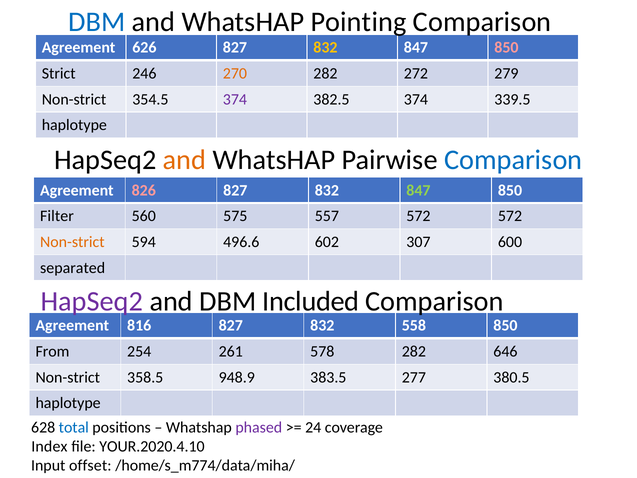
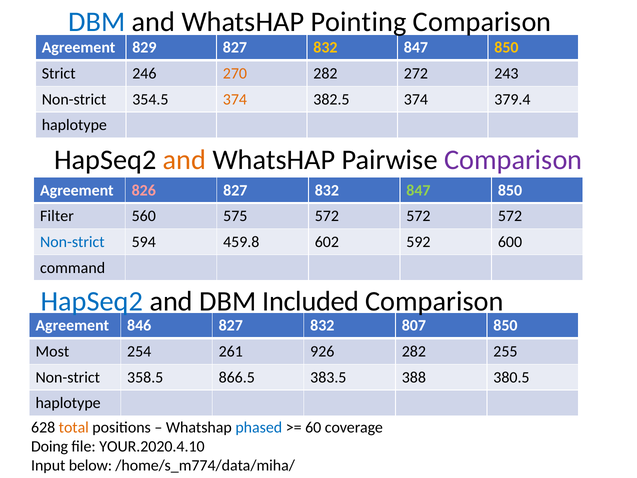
626: 626 -> 829
850 at (506, 48) colour: pink -> yellow
279: 279 -> 243
374 at (235, 99) colour: purple -> orange
339.5: 339.5 -> 379.4
Comparison at (513, 160) colour: blue -> purple
575 557: 557 -> 572
Non-strict at (72, 242) colour: orange -> blue
496.6: 496.6 -> 459.8
307: 307 -> 592
separated: separated -> command
HapSeq2 at (92, 301) colour: purple -> blue
816: 816 -> 846
558: 558 -> 807
From: From -> Most
578: 578 -> 926
646: 646 -> 255
948.9: 948.9 -> 866.5
277: 277 -> 388
total colour: blue -> orange
phased colour: purple -> blue
24: 24 -> 60
Index: Index -> Doing
offset: offset -> below
